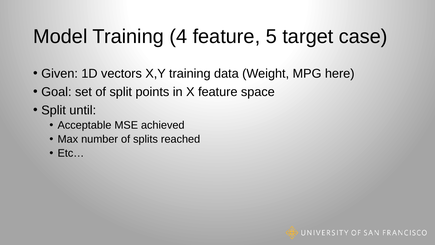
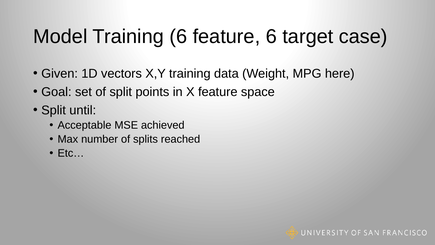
Training 4: 4 -> 6
feature 5: 5 -> 6
